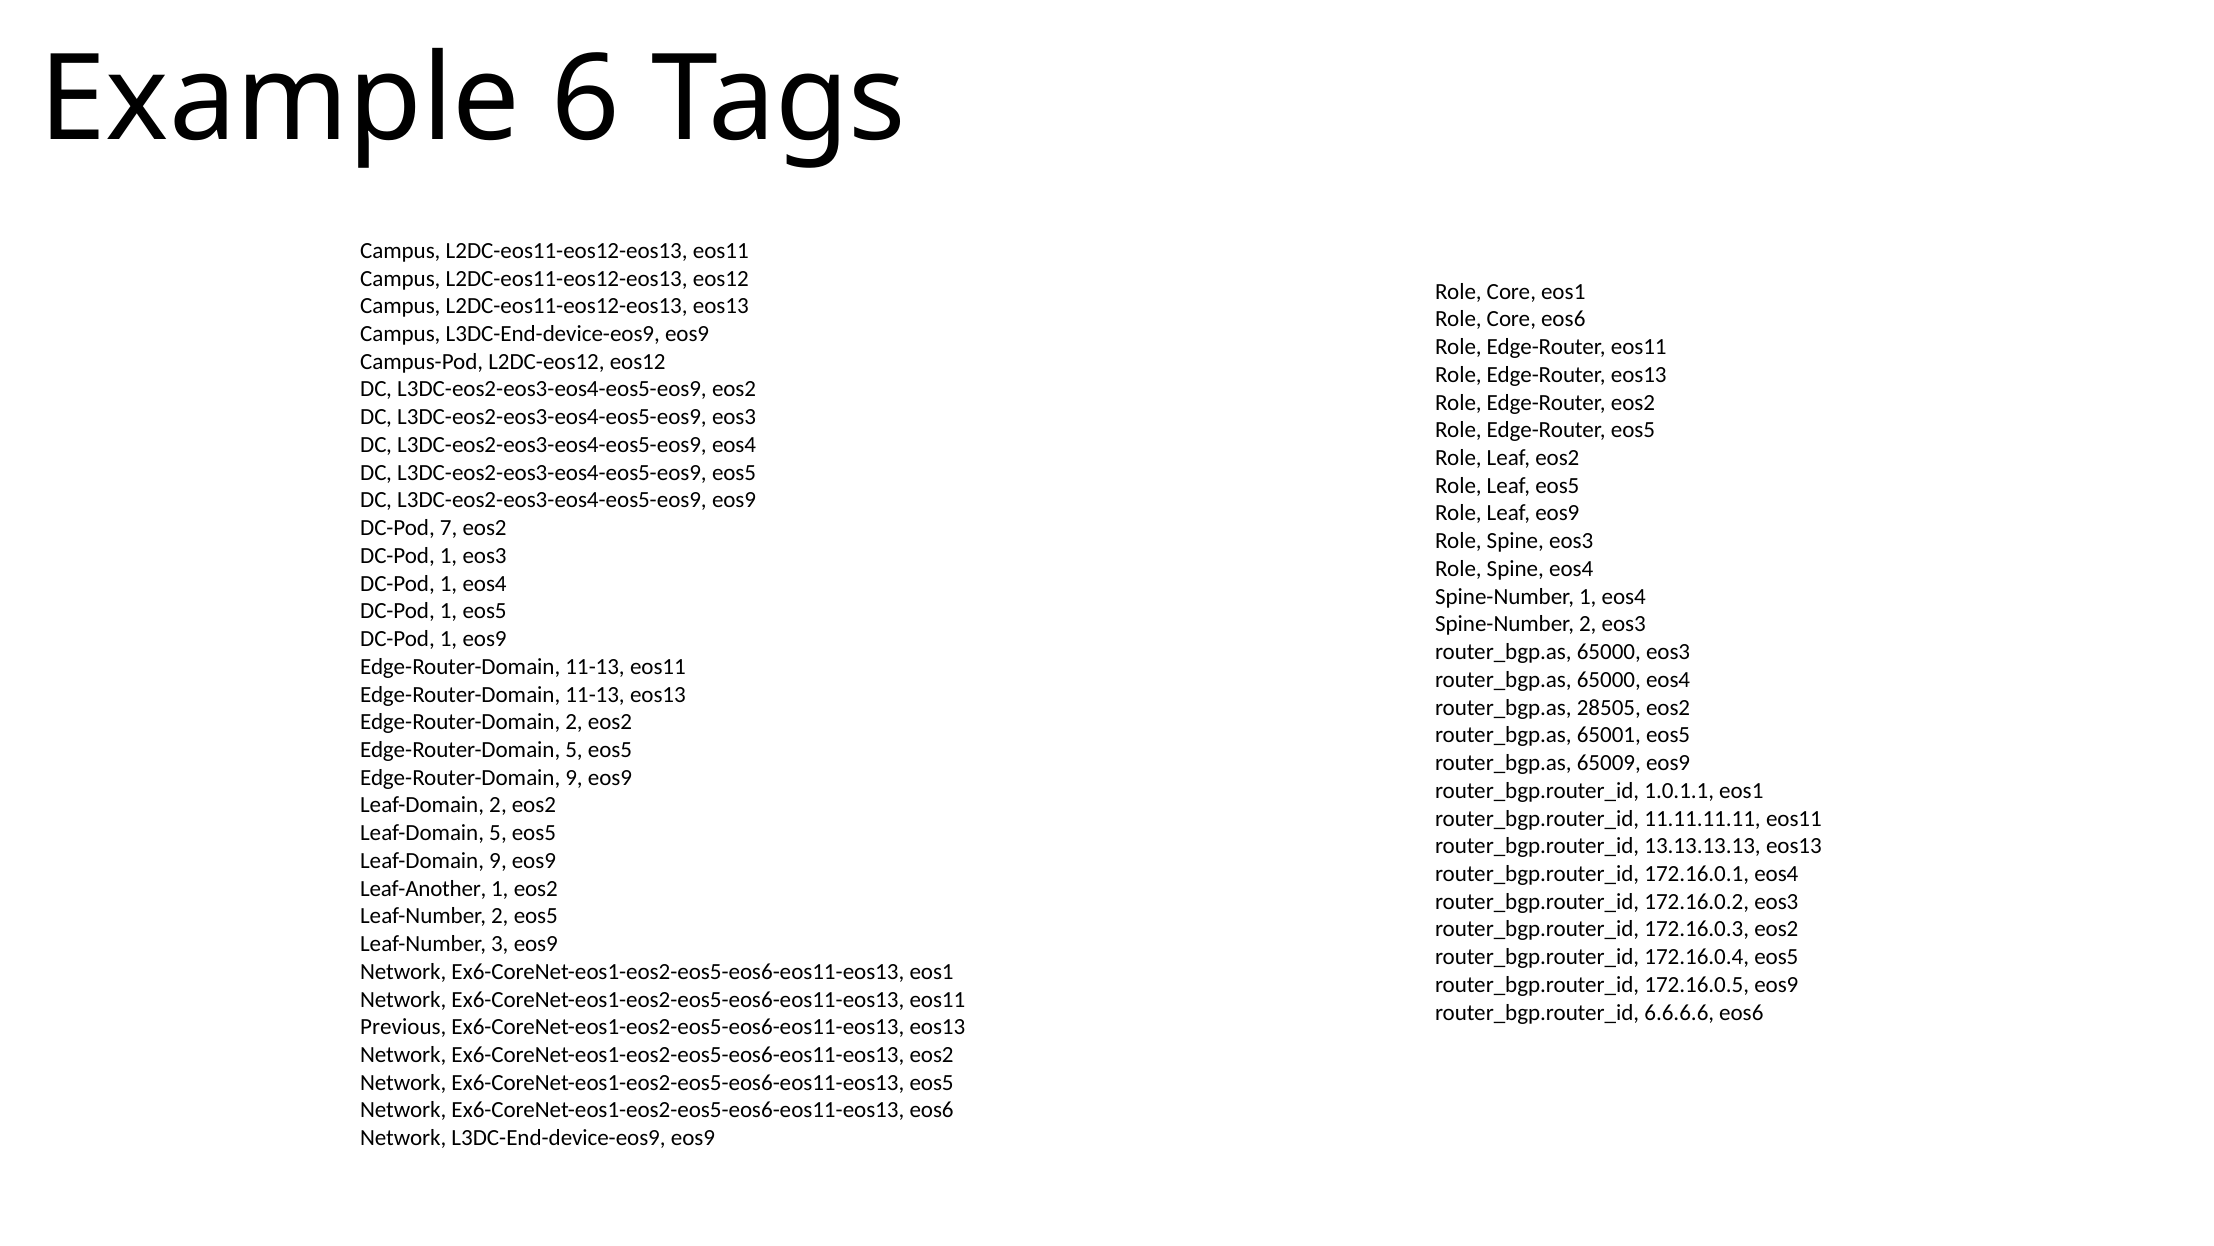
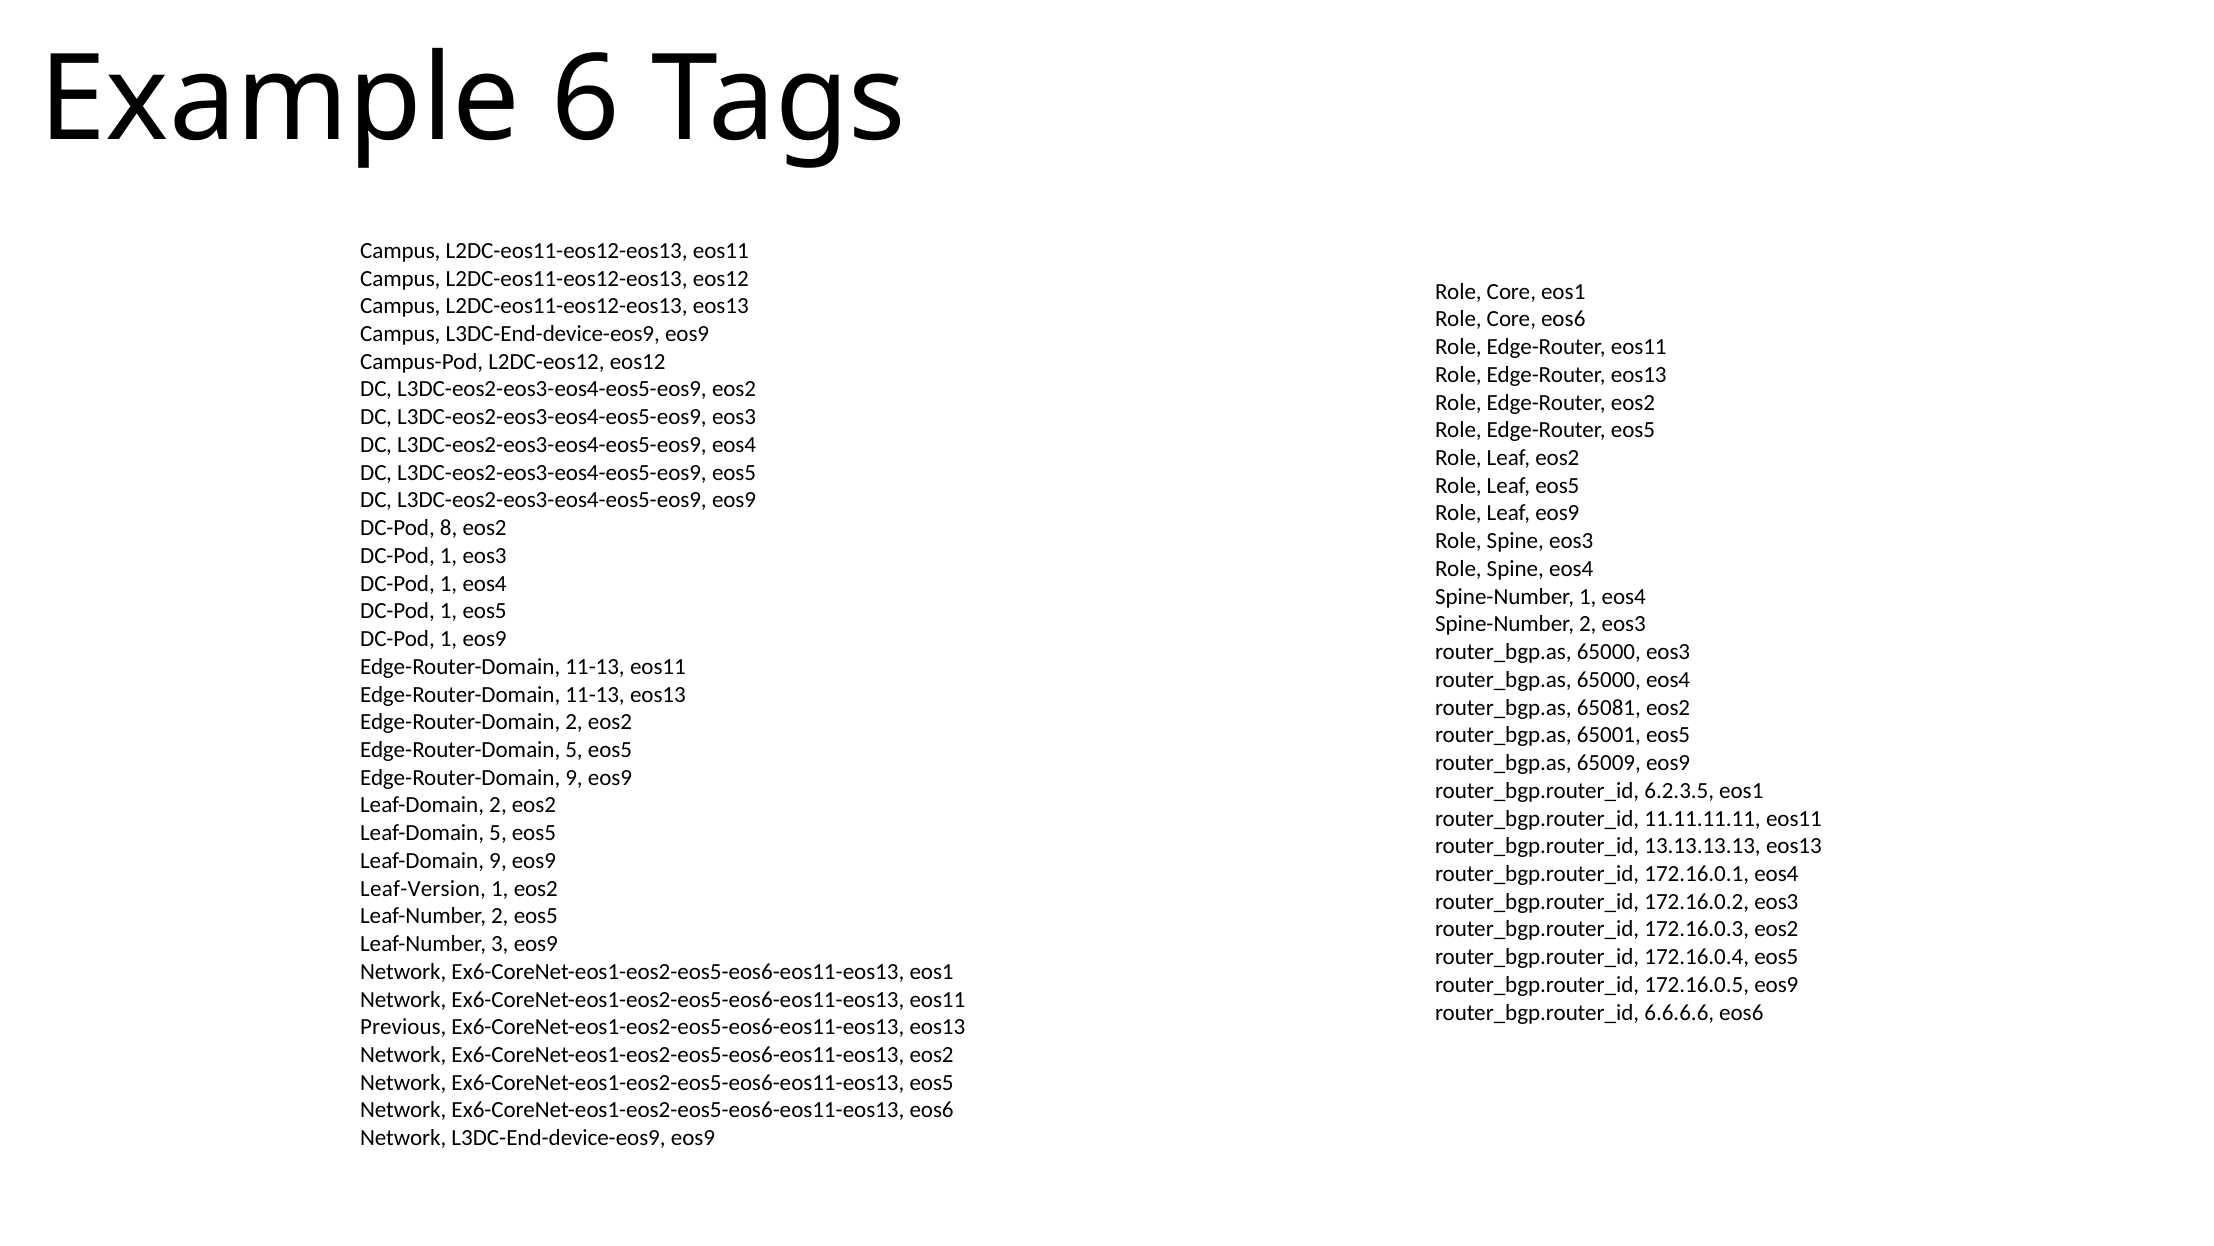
7: 7 -> 8
28505: 28505 -> 65081
1.0.1.1: 1.0.1.1 -> 6.2.3.5
Leaf-Another: Leaf-Another -> Leaf-Version
